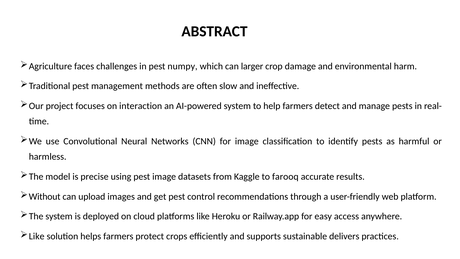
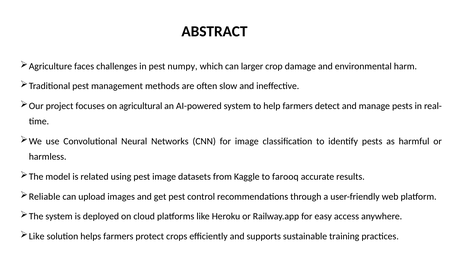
interaction: interaction -> agricultural
precise: precise -> related
Without: Without -> Reliable
delivers: delivers -> training
